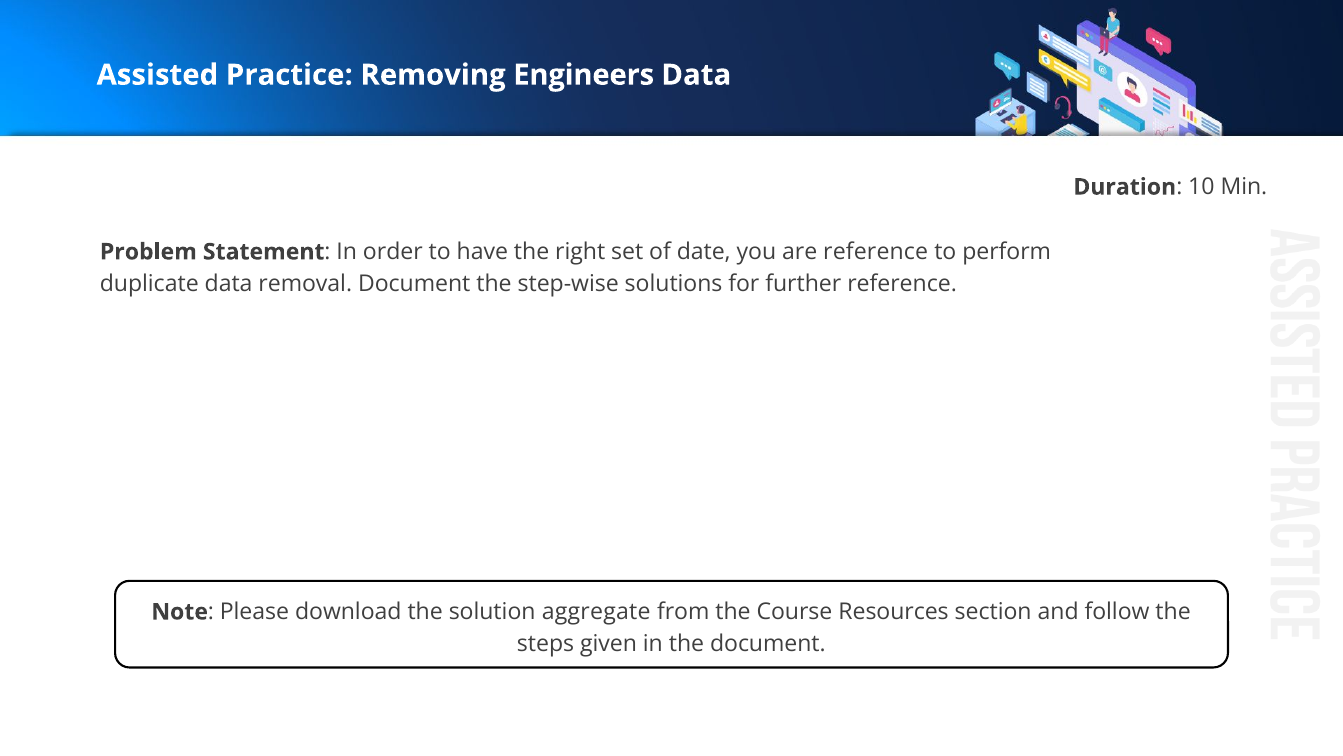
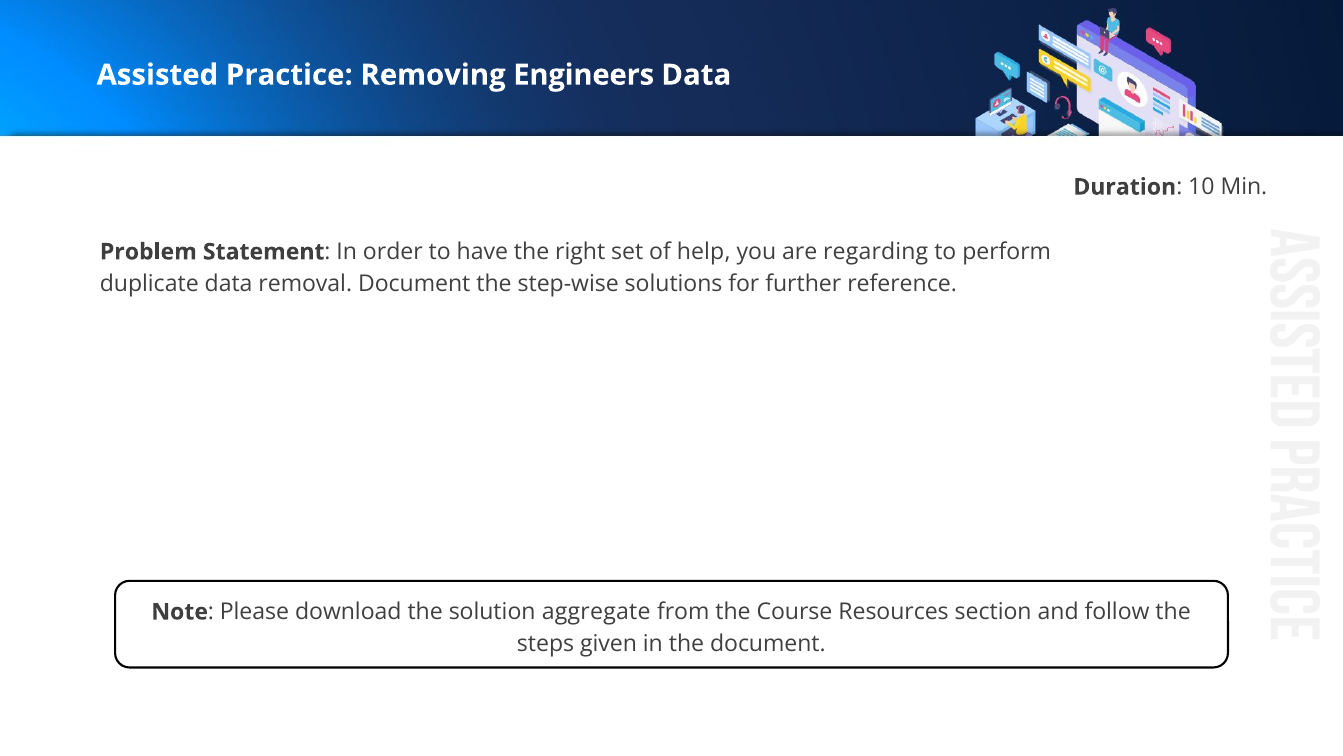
date: date -> help
are reference: reference -> regarding
